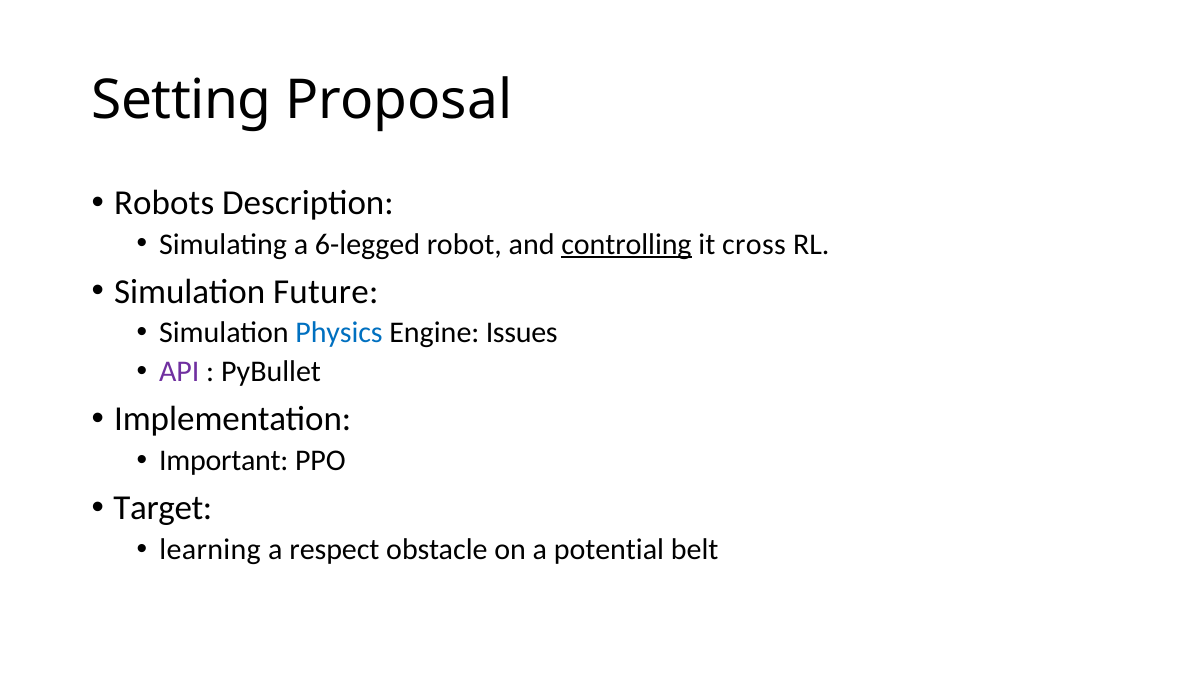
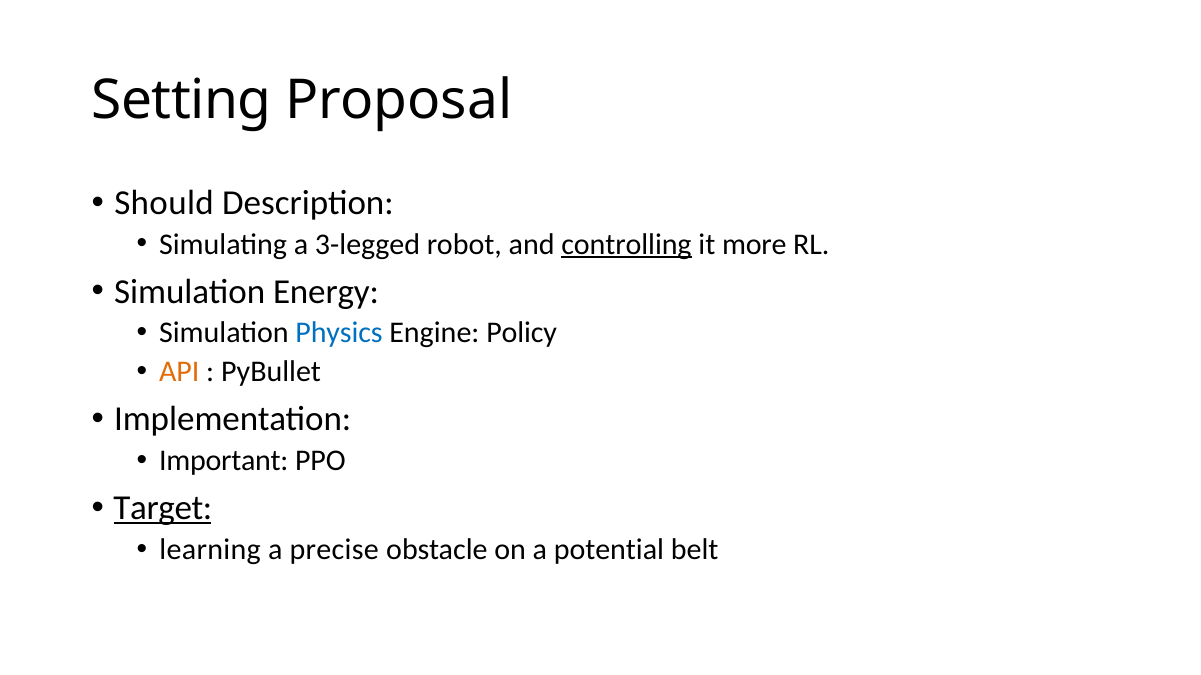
Robots: Robots -> Should
6-legged: 6-legged -> 3-legged
cross: cross -> more
Future: Future -> Energy
Issues: Issues -> Policy
API colour: purple -> orange
Target underline: none -> present
respect: respect -> precise
